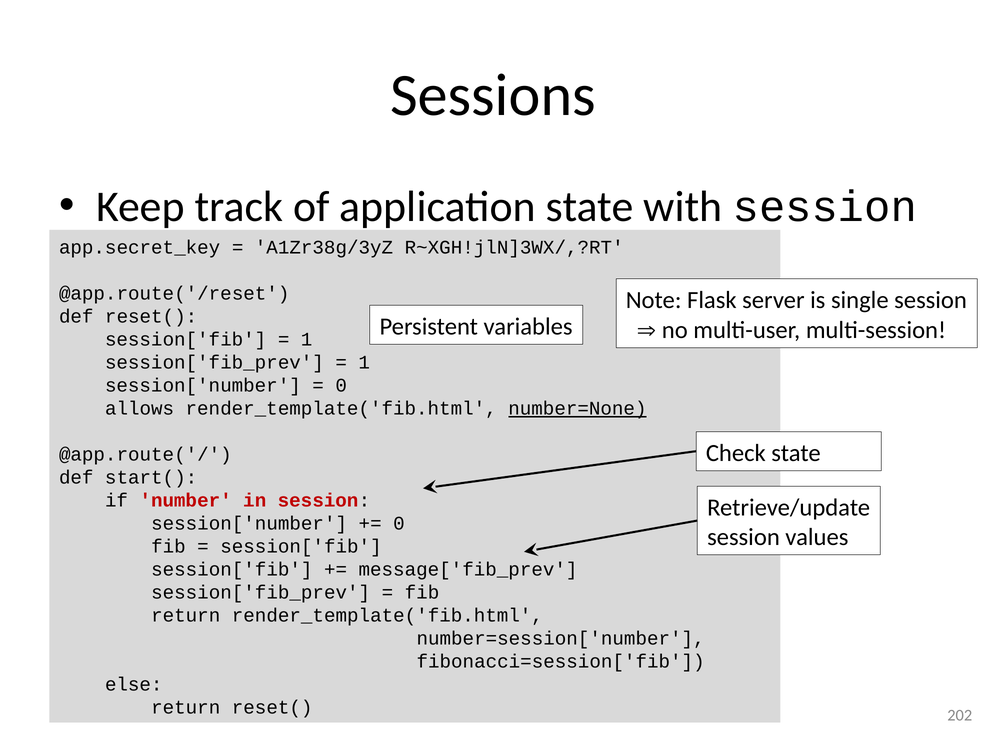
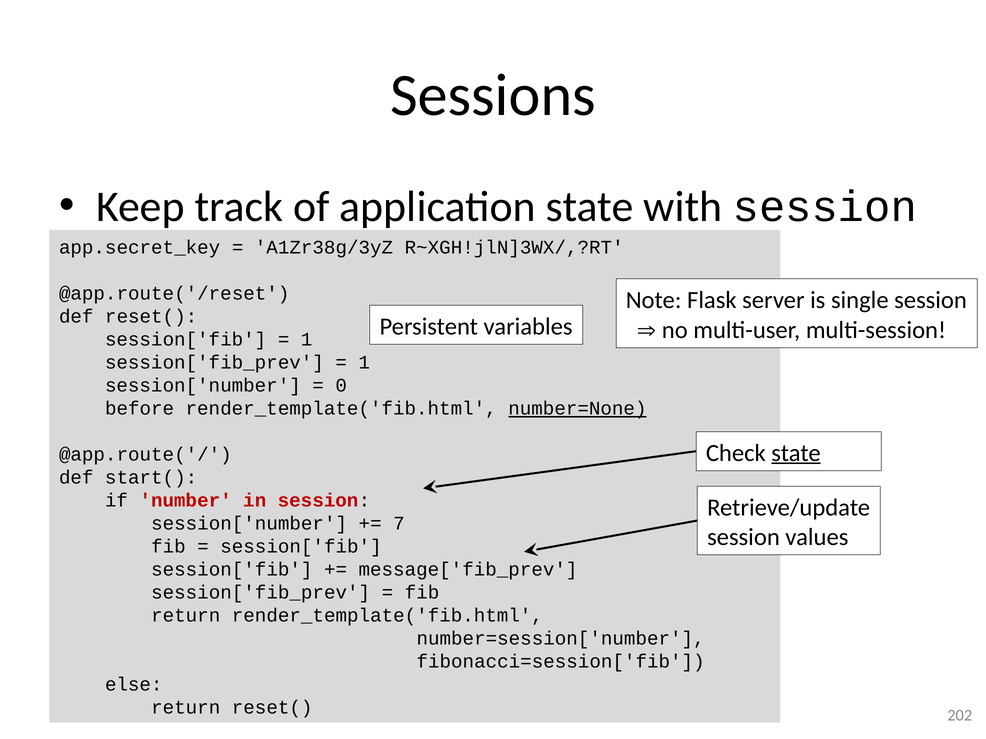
allows: allows -> before
state at (796, 453) underline: none -> present
0 at (399, 524): 0 -> 7
